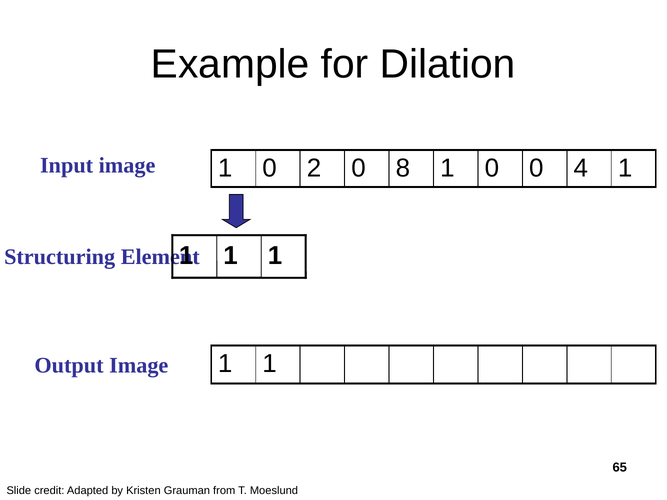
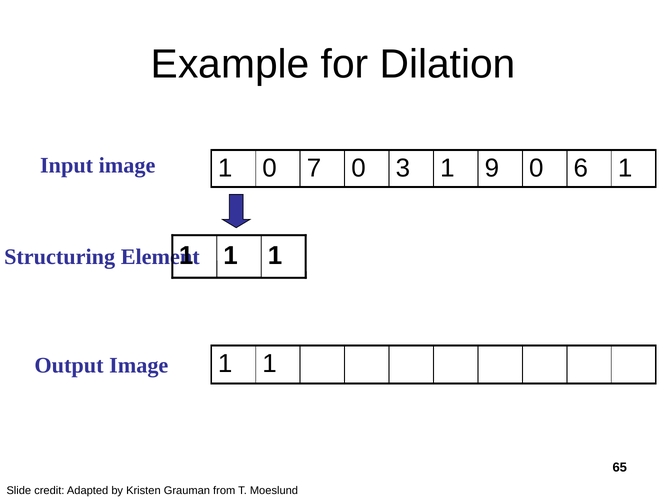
2: 2 -> 7
8: 8 -> 3
0 at (492, 168): 0 -> 9
4: 4 -> 6
